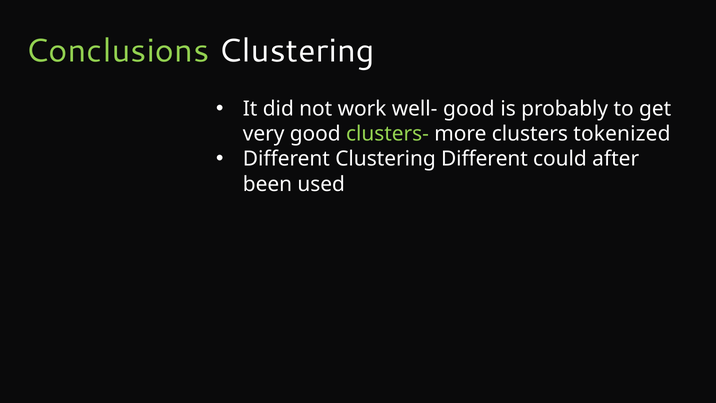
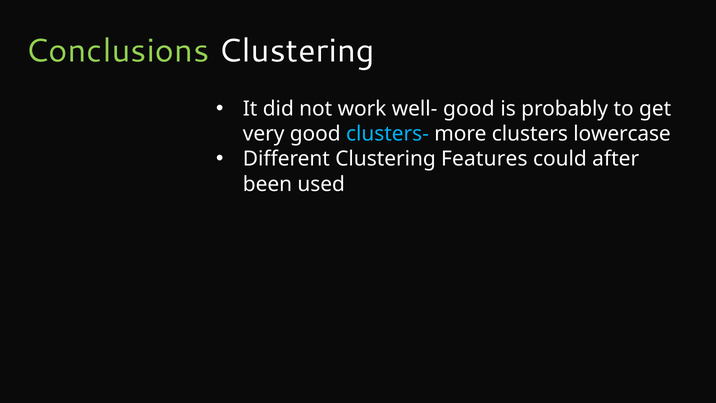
clusters- colour: light green -> light blue
tokenized: tokenized -> lowercase
Clustering Different: Different -> Features
